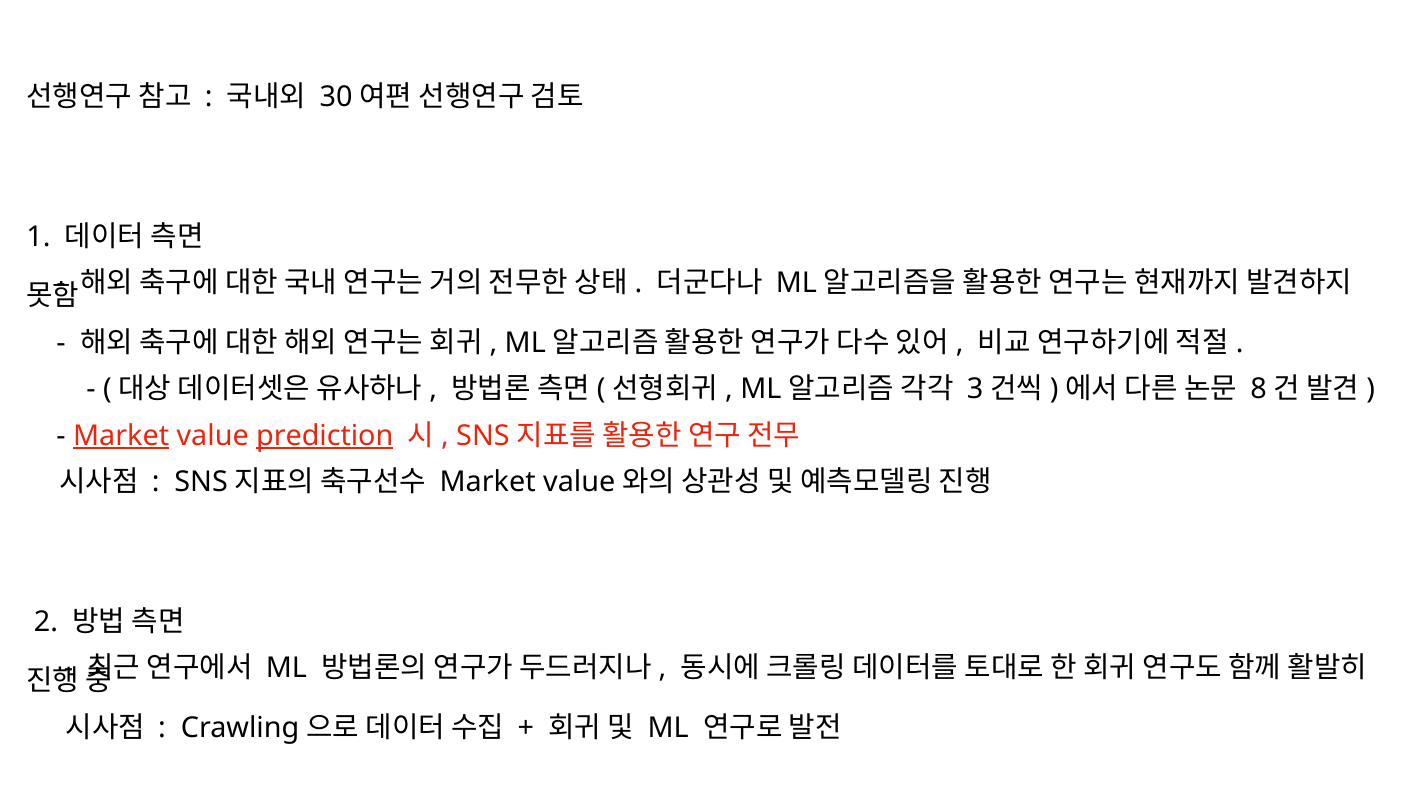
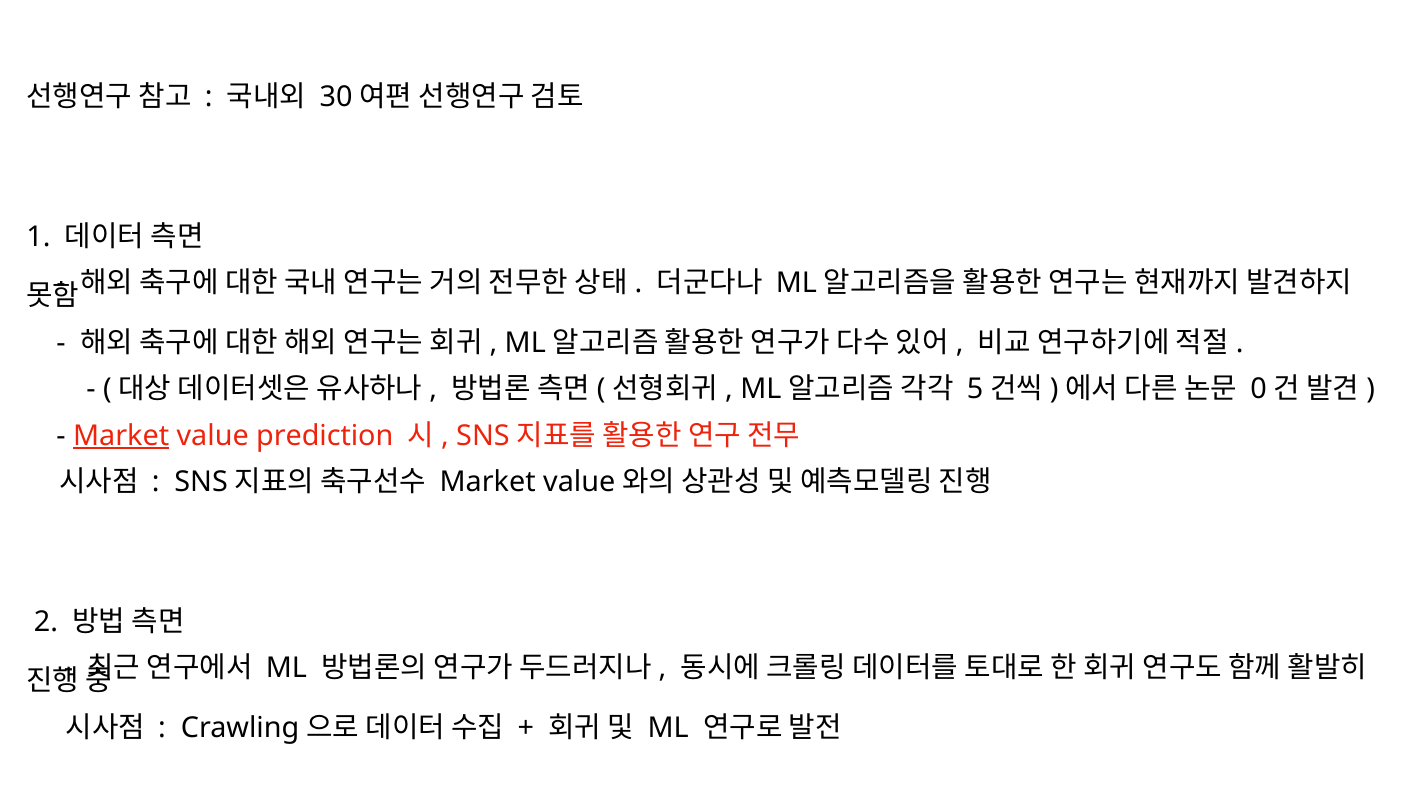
3: 3 -> 5
8: 8 -> 0
prediction underline: present -> none
